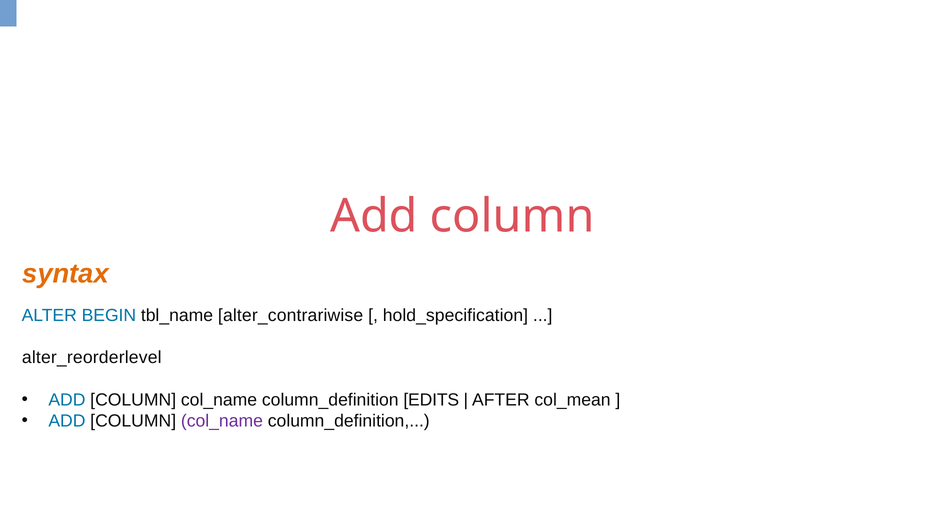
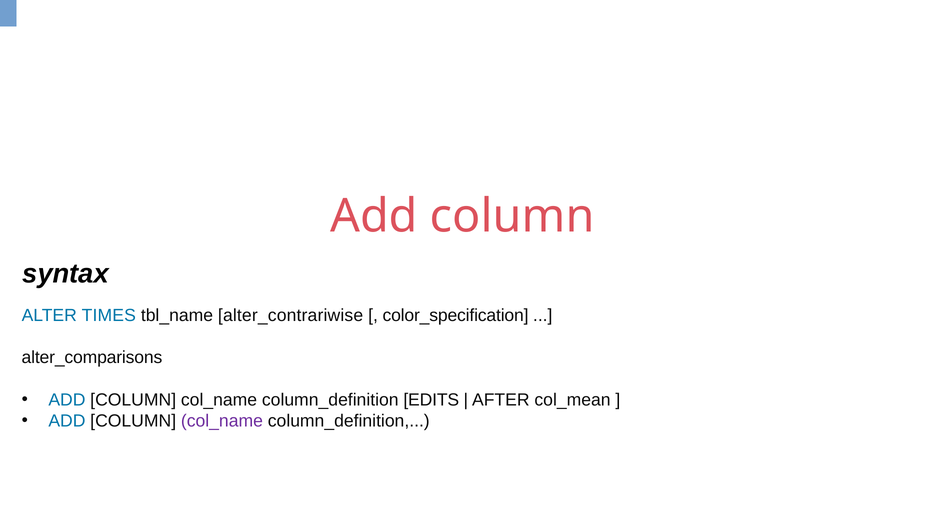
syntax colour: orange -> black
BEGIN: BEGIN -> TIMES
hold_specification: hold_specification -> color_specification
alter_reorderlevel: alter_reorderlevel -> alter_comparisons
